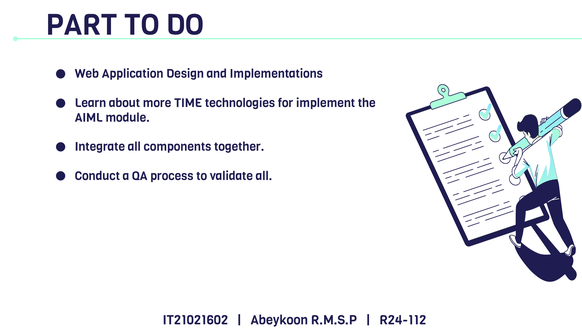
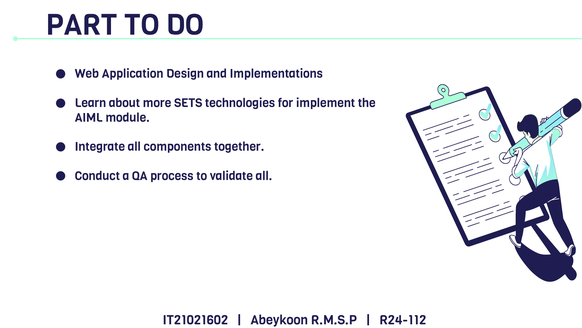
TIME: TIME -> SETS
